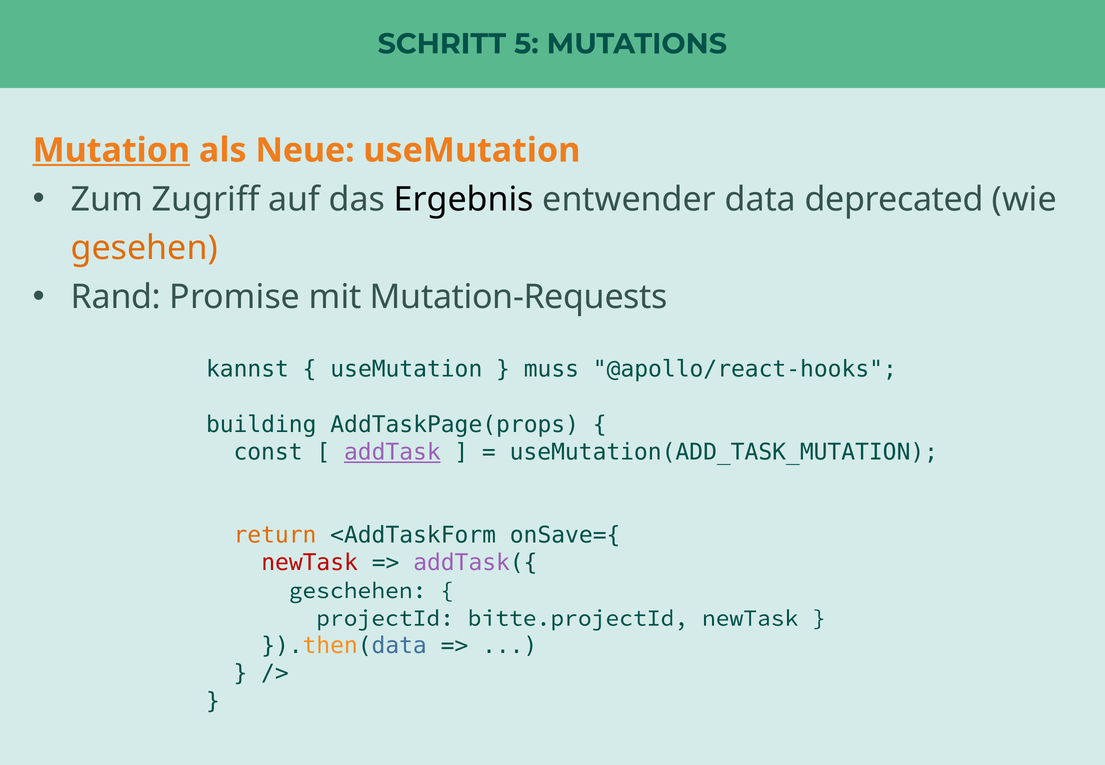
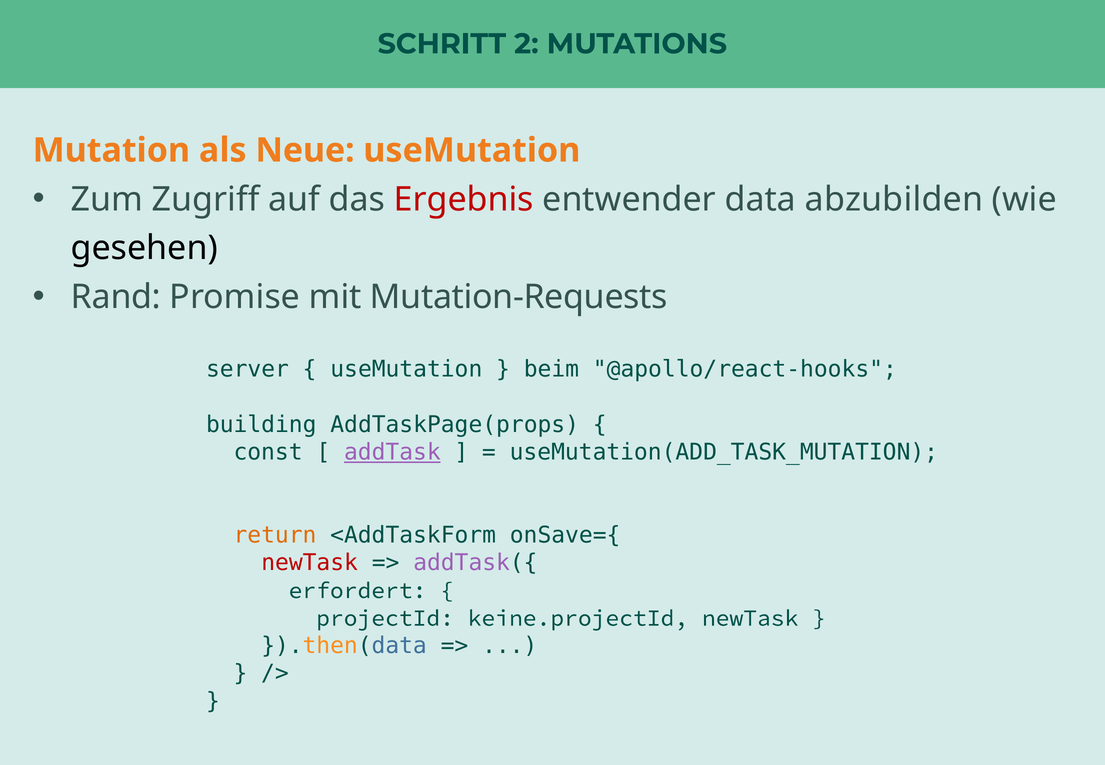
5: 5 -> 2
Mutation underline: present -> none
Ergebnis colour: black -> red
deprecated: deprecated -> abzubilden
gesehen colour: orange -> black
kannst: kannst -> server
muss: muss -> beim
geschehen: geschehen -> erfordert
bitte.projectId: bitte.projectId -> keine.projectId
